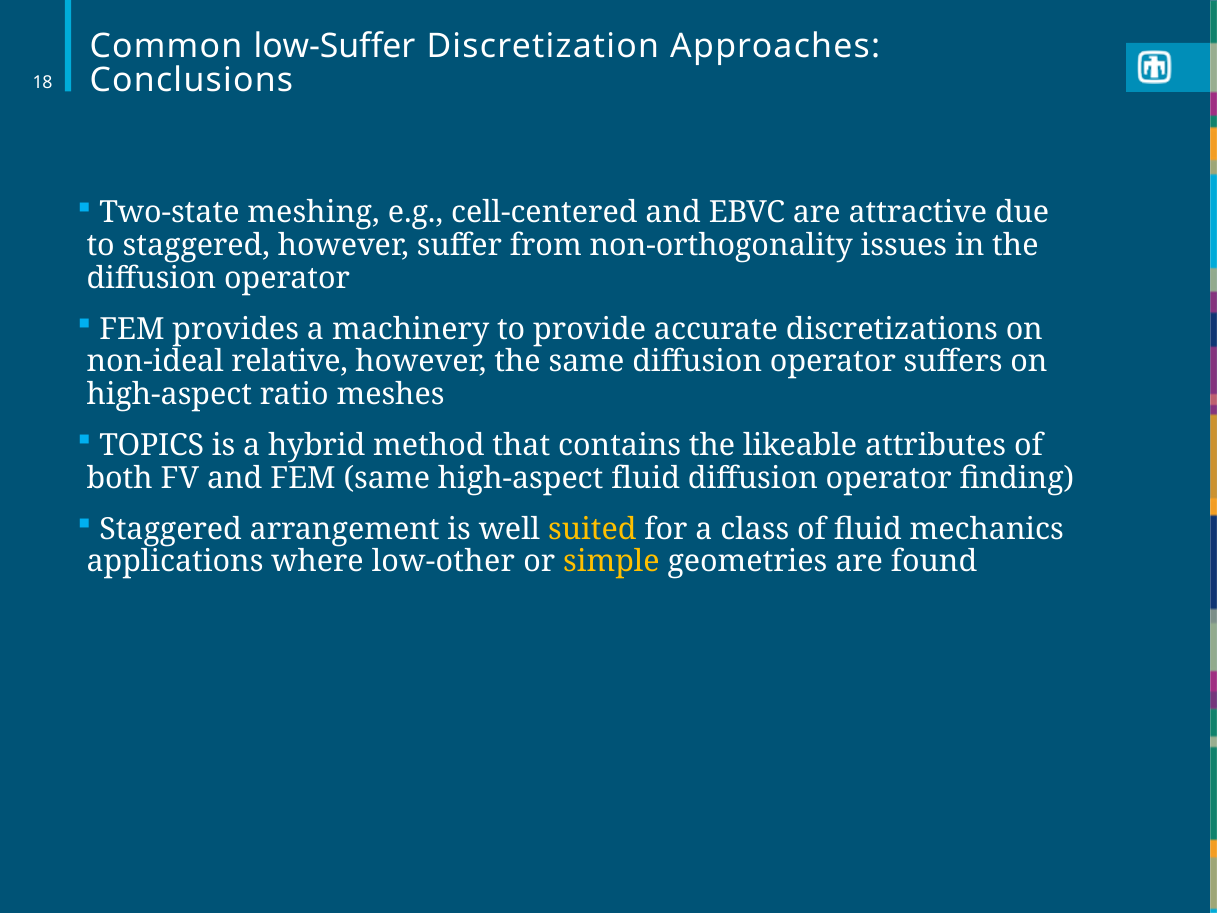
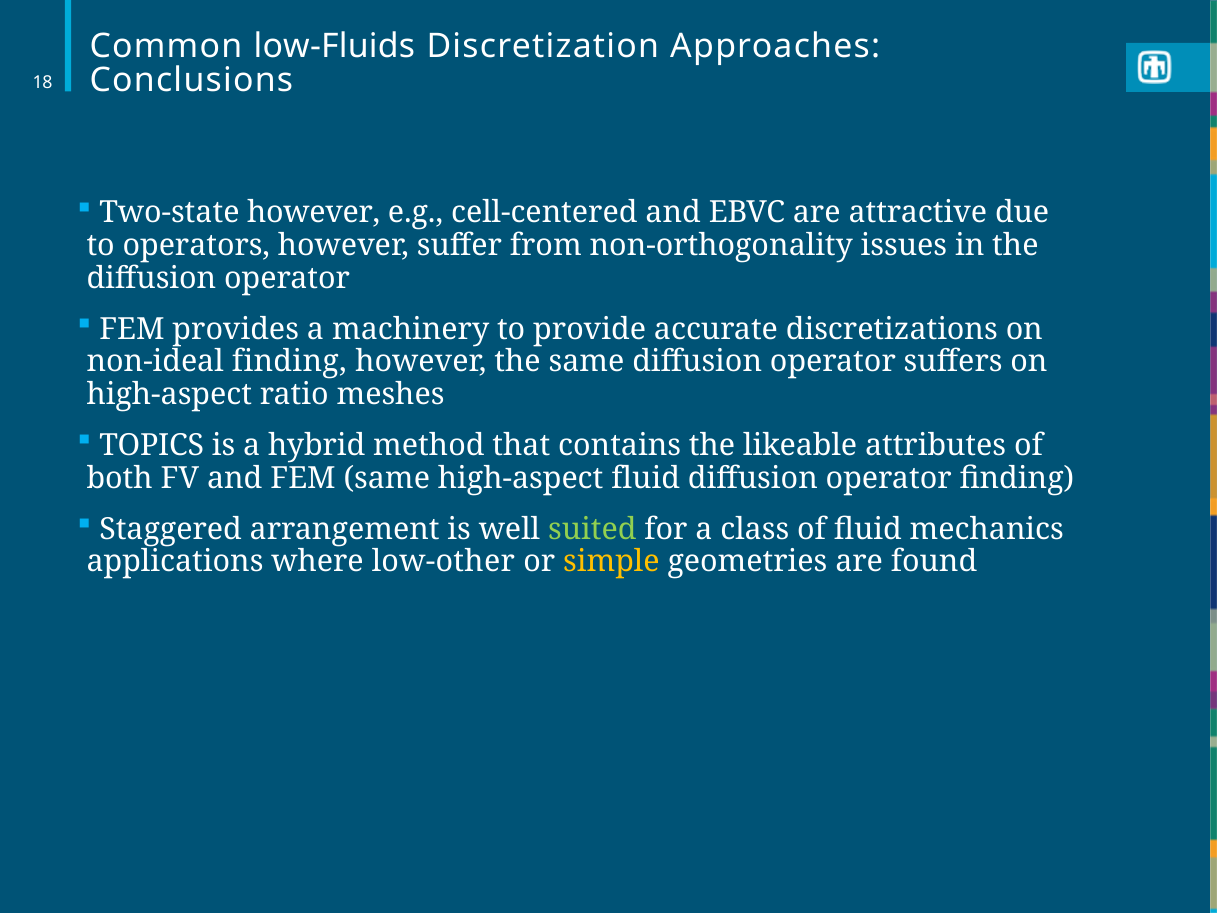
low-Suffer: low-Suffer -> low-Fluids
Two-state meshing: meshing -> however
to staggered: staggered -> operators
non-ideal relative: relative -> finding
suited colour: yellow -> light green
